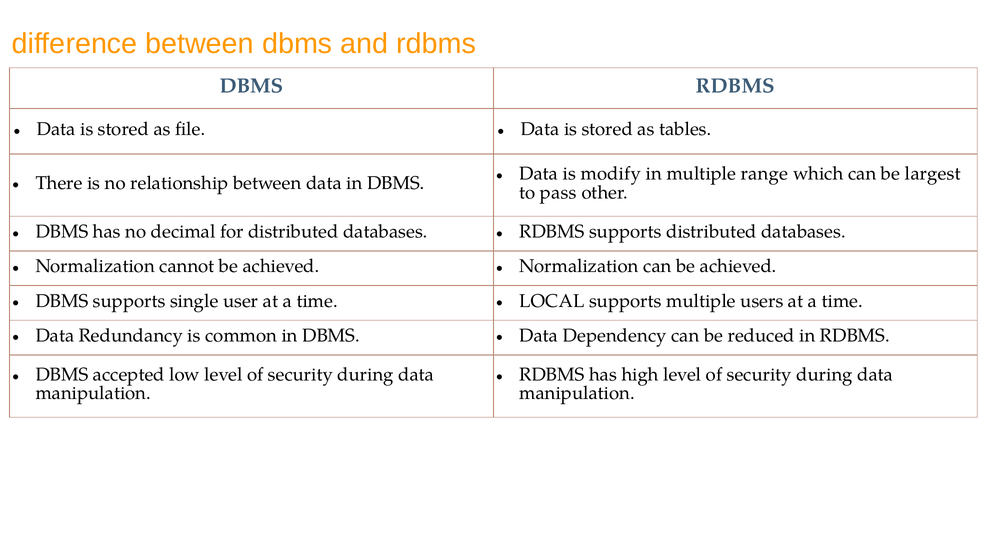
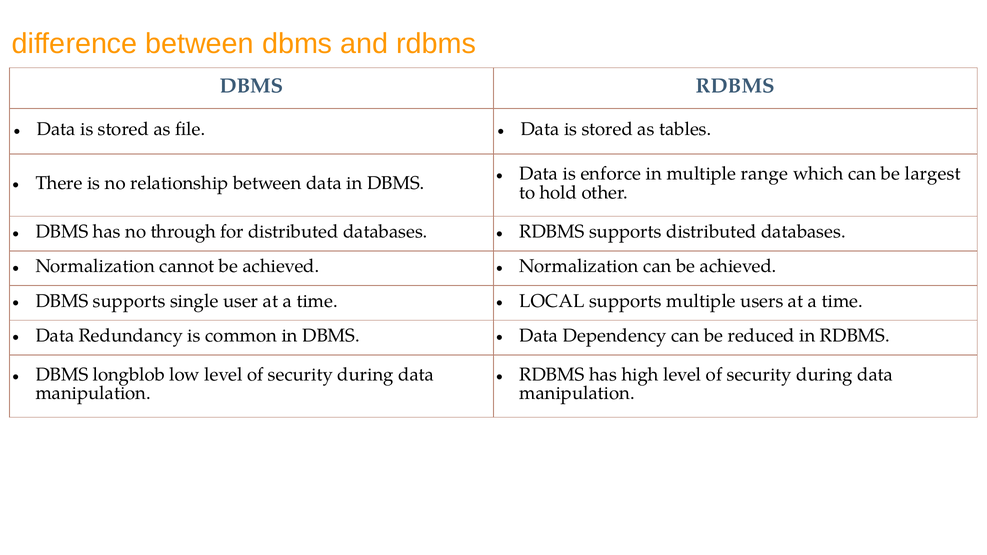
modify: modify -> enforce
pass: pass -> hold
decimal: decimal -> through
accepted: accepted -> longblob
